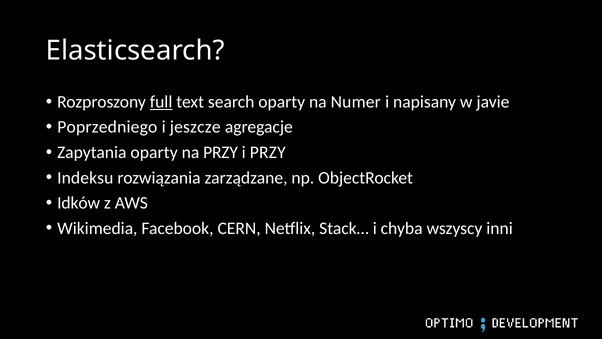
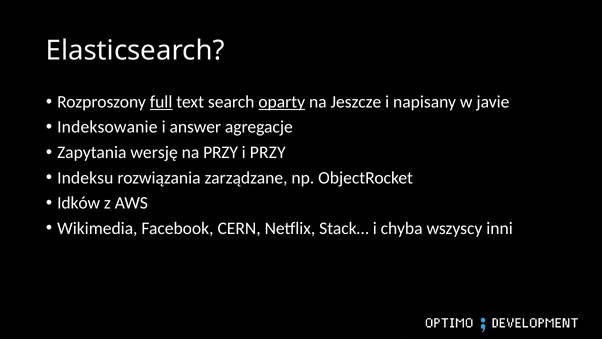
oparty at (282, 102) underline: none -> present
Numer: Numer -> Jeszcze
Poprzedniego: Poprzedniego -> Indeksowanie
jeszcze: jeszcze -> answer
Zapytania oparty: oparty -> wersję
